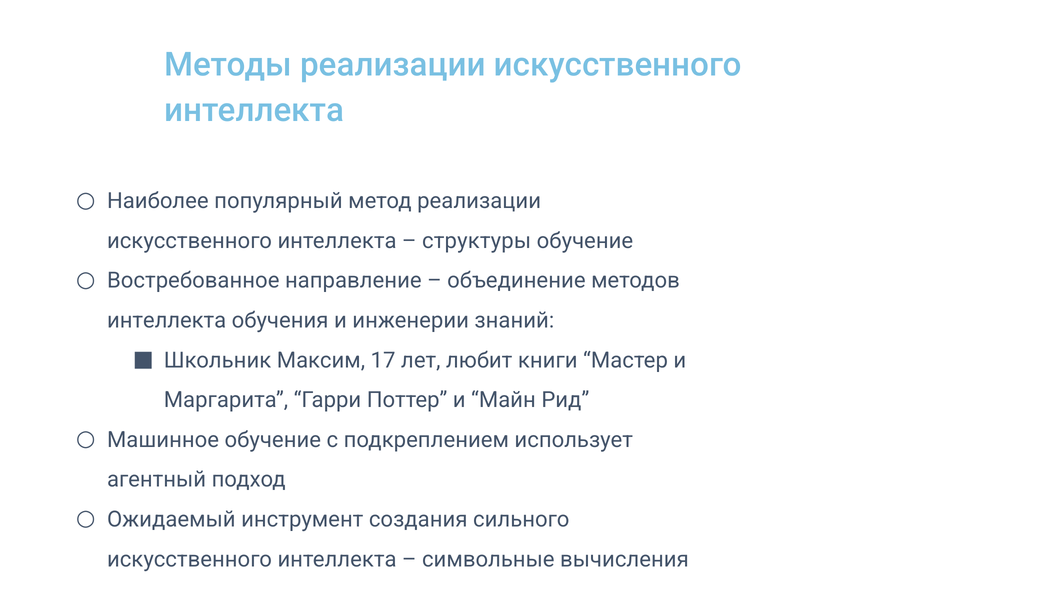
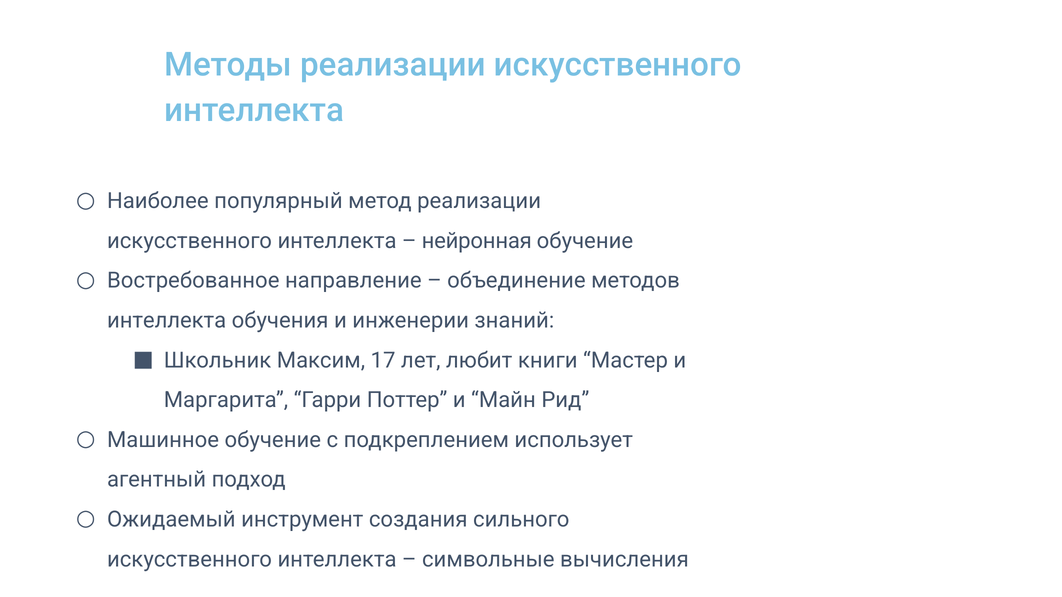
структуры: структуры -> нейронная
